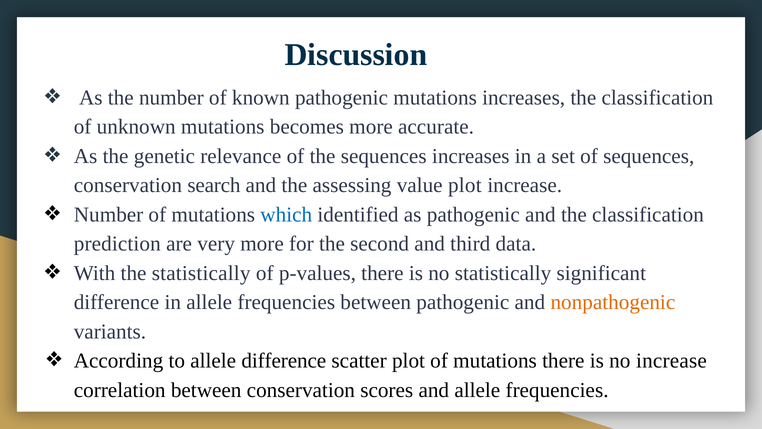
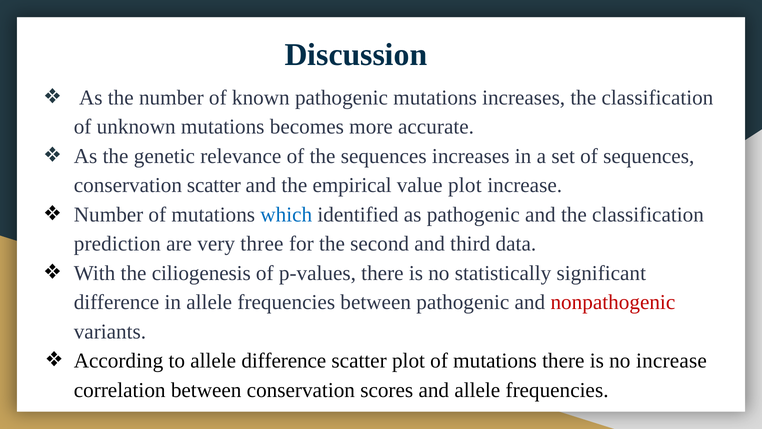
conservation search: search -> scatter
assessing: assessing -> empirical
very more: more -> three
the statistically: statistically -> ciliogenesis
nonpathogenic colour: orange -> red
